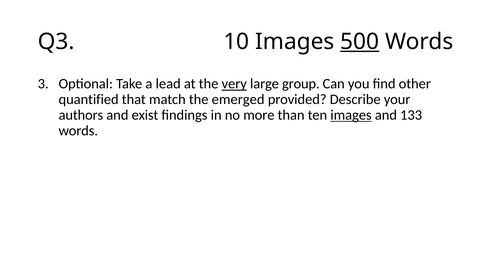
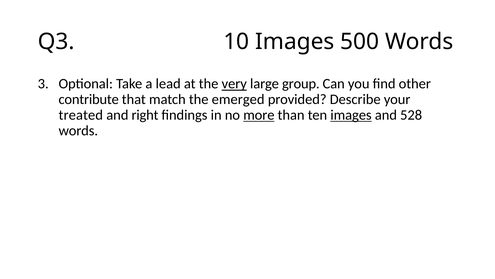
500 underline: present -> none
quantified: quantified -> contribute
authors: authors -> treated
exist: exist -> right
more underline: none -> present
133: 133 -> 528
